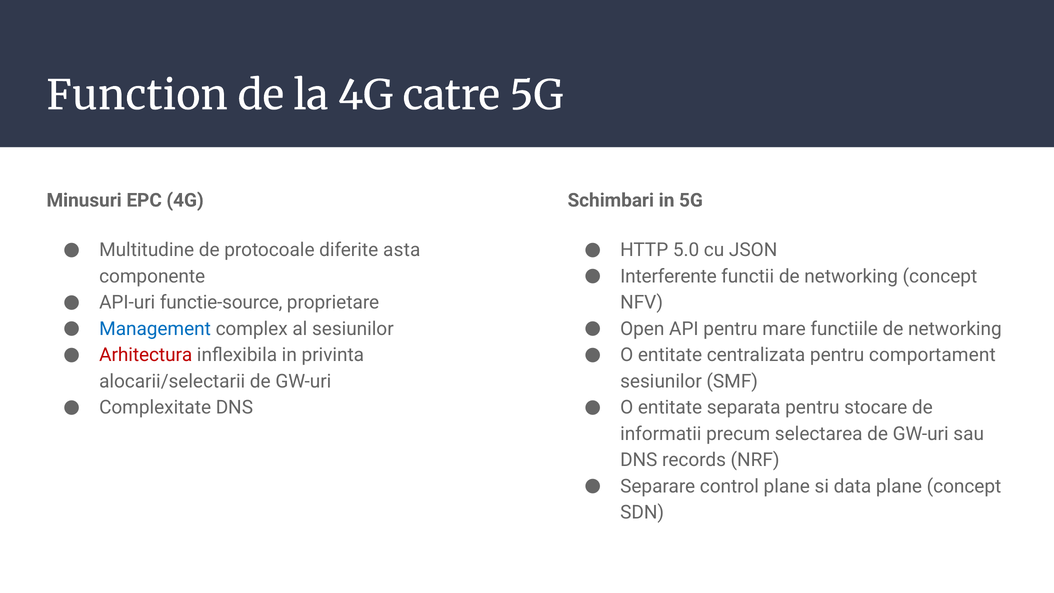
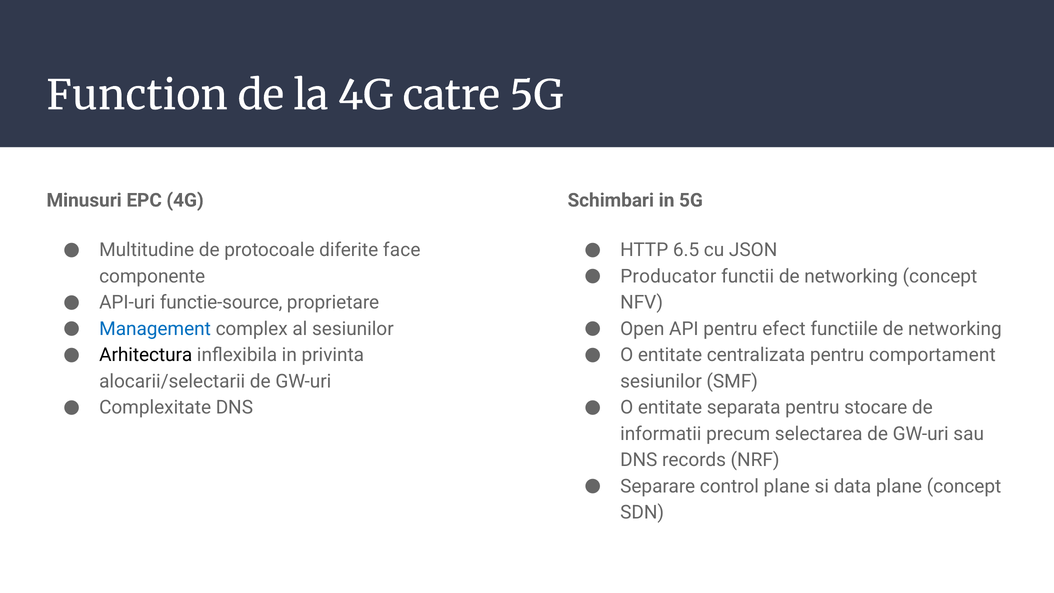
asta: asta -> face
5.0: 5.0 -> 6.5
Interferente: Interferente -> Producator
mare: mare -> efect
Arhitectura colour: red -> black
